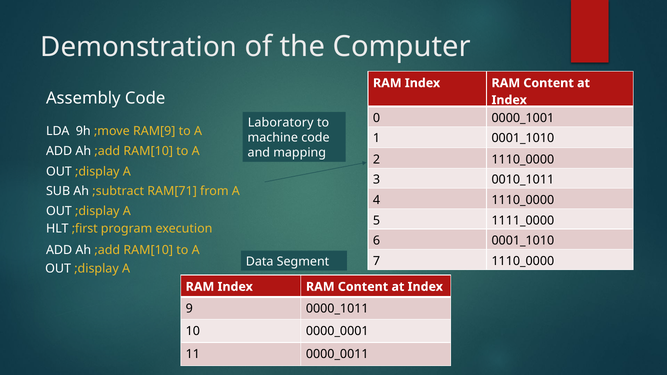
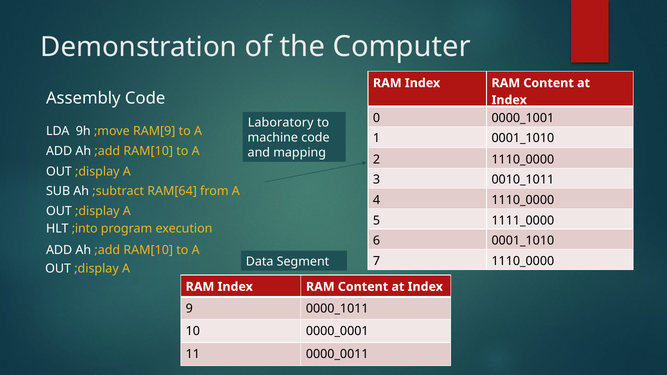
RAM[71: RAM[71 -> RAM[64
;first: ;first -> ;into
